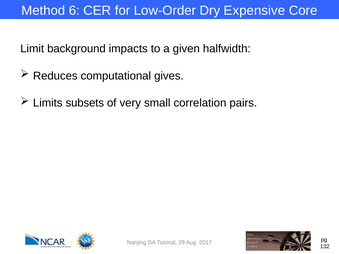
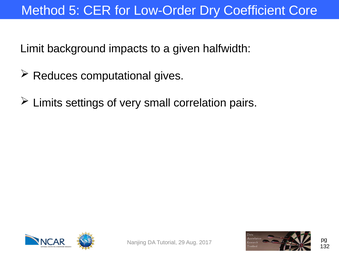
6: 6 -> 5
Expensive: Expensive -> Coefficient
subsets: subsets -> settings
